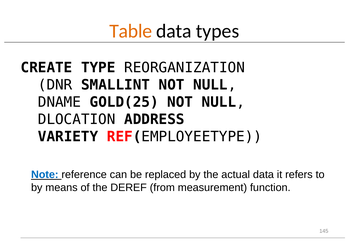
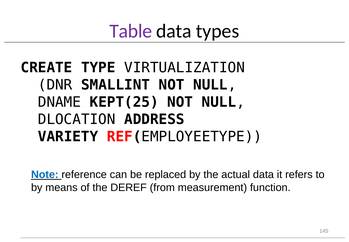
Table colour: orange -> purple
REORGANIZATION: REORGANIZATION -> VIRTUALIZATION
GOLD(25: GOLD(25 -> KEPT(25
